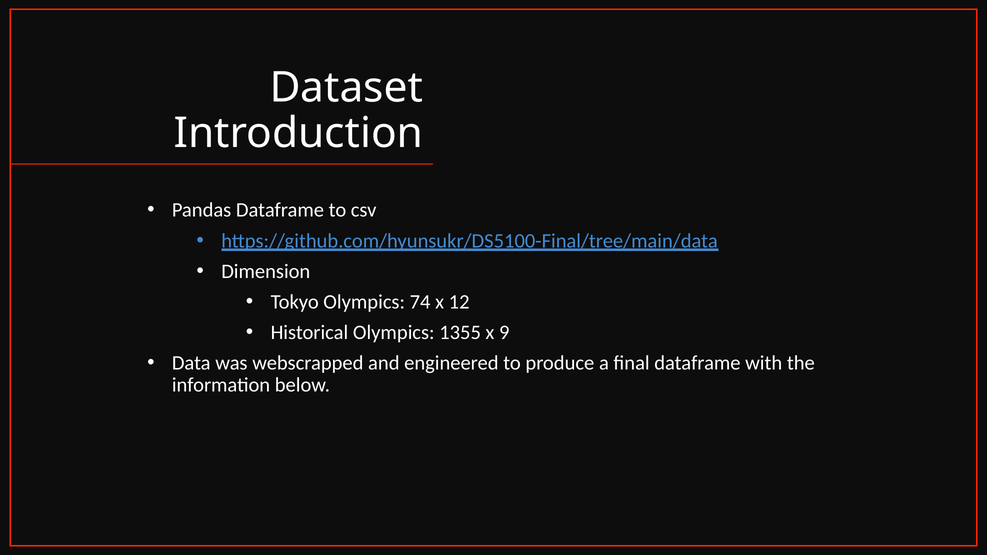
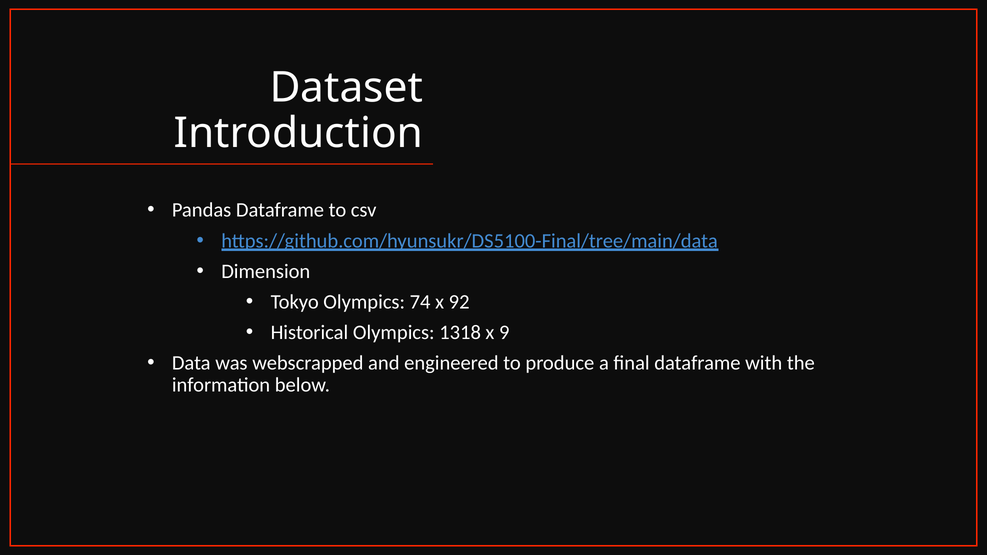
12: 12 -> 92
1355: 1355 -> 1318
